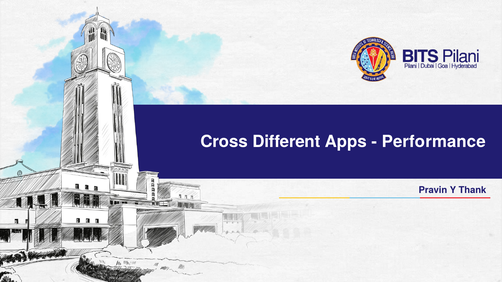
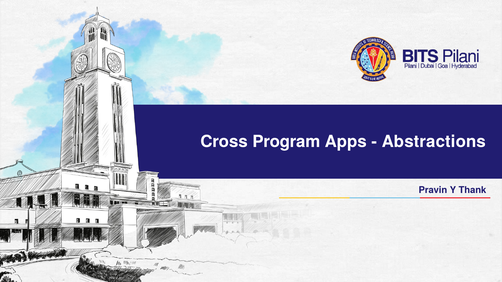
Different: Different -> Program
Performance: Performance -> Abstractions
